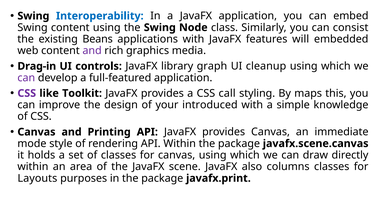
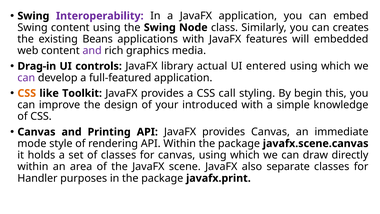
Interoperability colour: blue -> purple
consist: consist -> creates
graph: graph -> actual
cleanup: cleanup -> entered
CSS at (27, 93) colour: purple -> orange
maps: maps -> begin
columns: columns -> separate
Layouts: Layouts -> Handler
